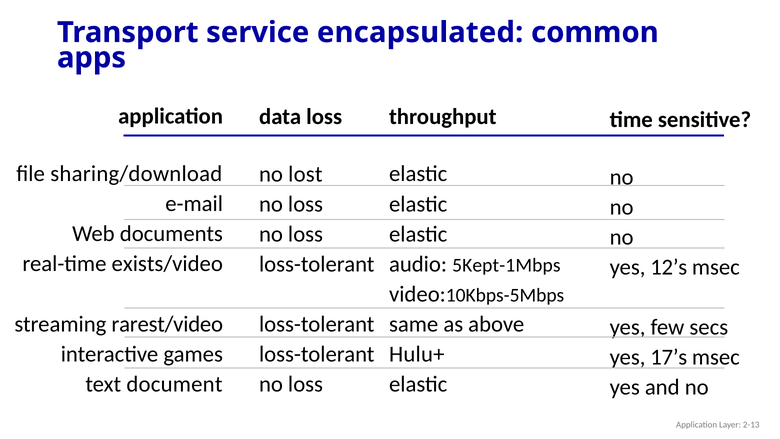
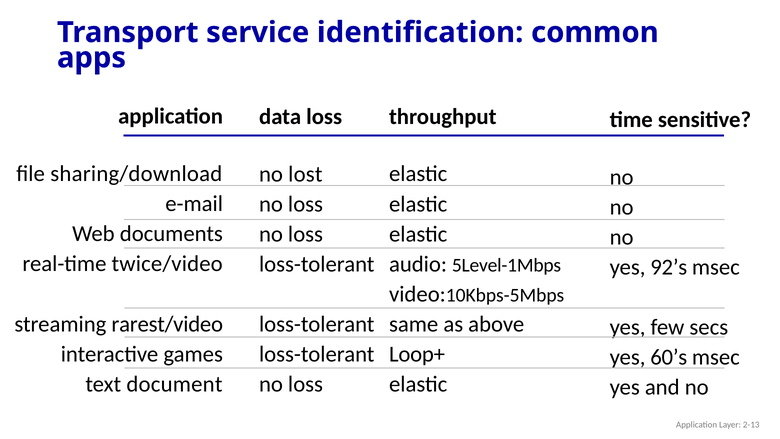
encapsulated: encapsulated -> identification
exists/video: exists/video -> twice/video
5Kept-1Mbps: 5Kept-1Mbps -> 5Level-1Mbps
12’s: 12’s -> 92’s
Hulu+: Hulu+ -> Loop+
17’s: 17’s -> 60’s
